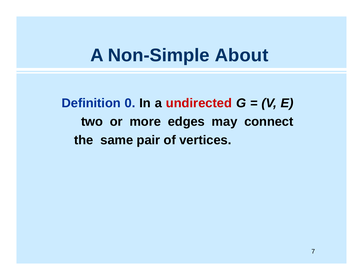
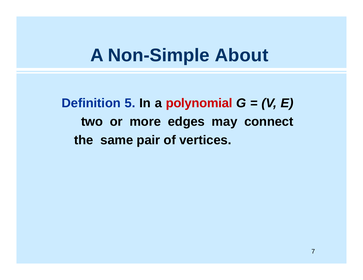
0: 0 -> 5
undirected: undirected -> polynomial
